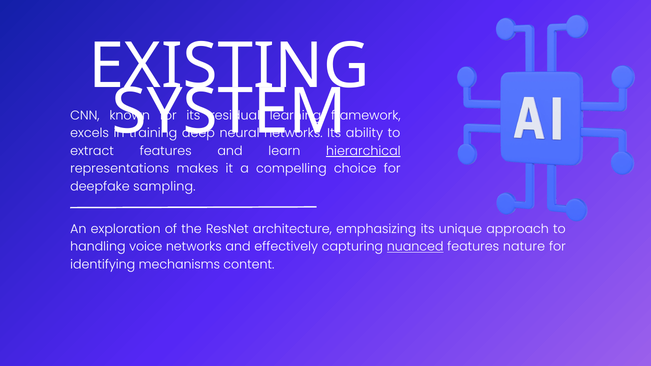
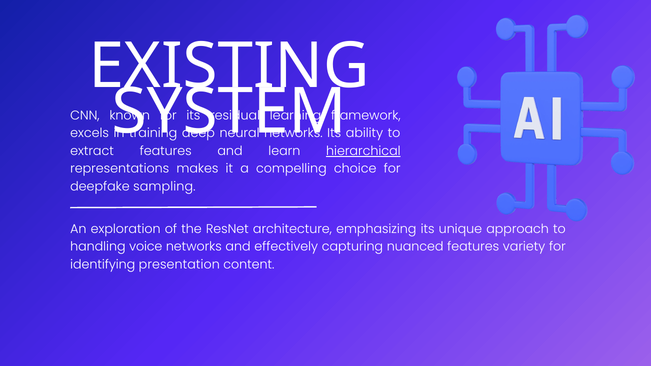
nuanced underline: present -> none
nature: nature -> variety
mechanisms: mechanisms -> presentation
